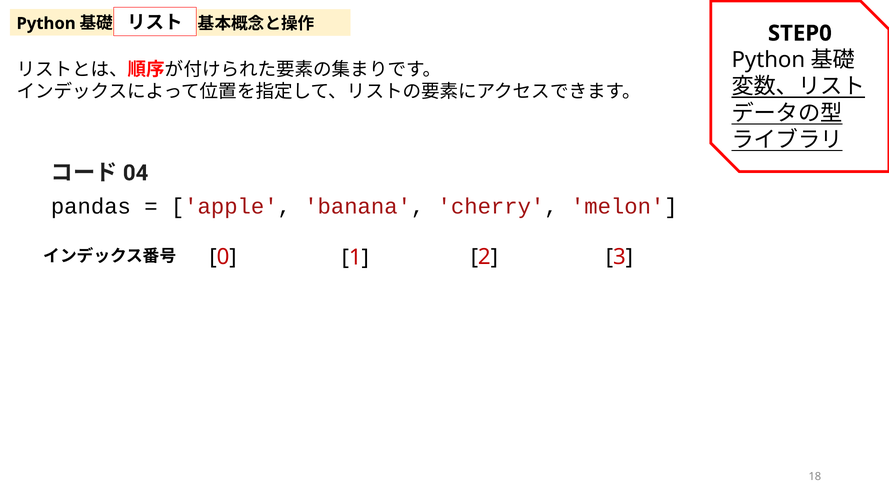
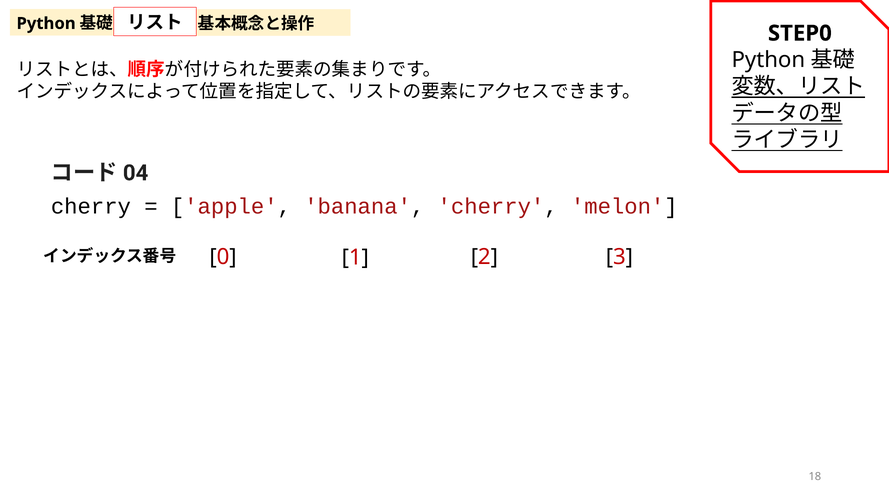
pandas at (91, 206): pandas -> cherry
